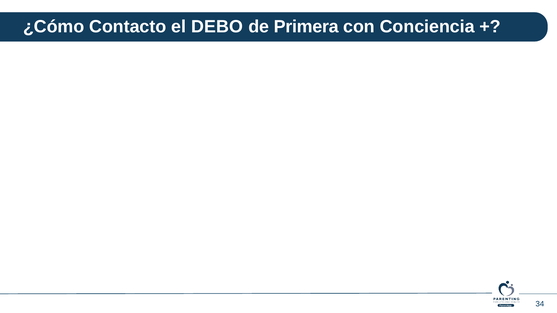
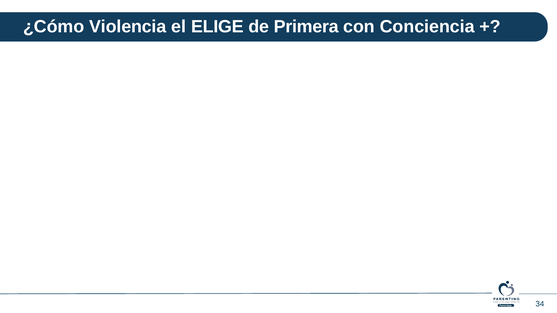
Contacto: Contacto -> Violencia
DEBO: DEBO -> ELIGE
